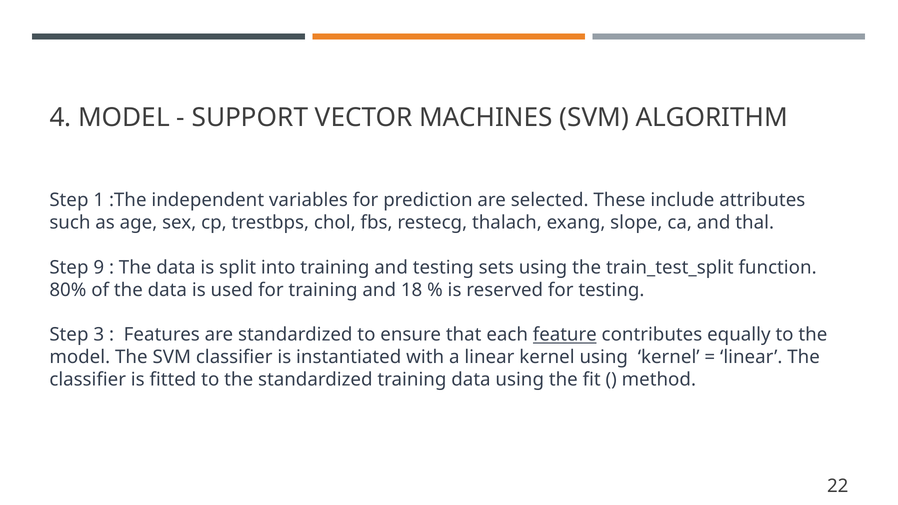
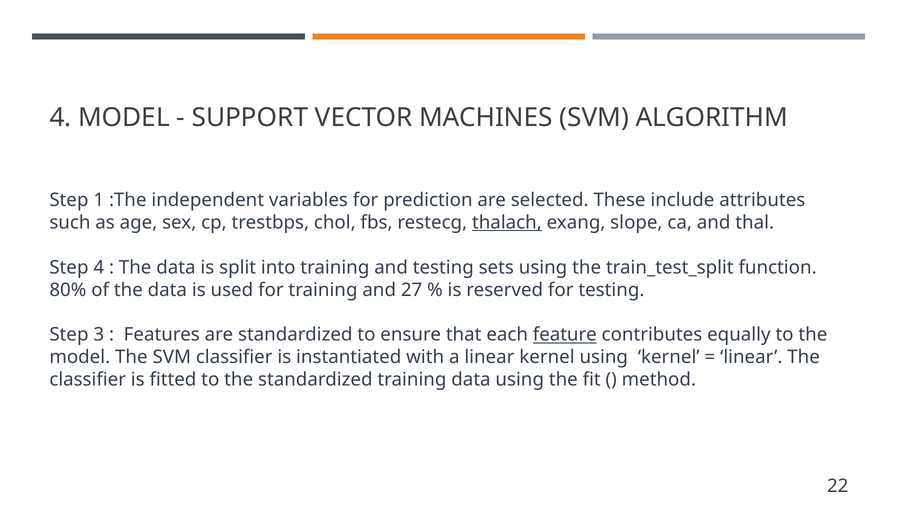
thalach underline: none -> present
Step 9: 9 -> 4
18: 18 -> 27
